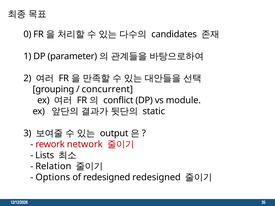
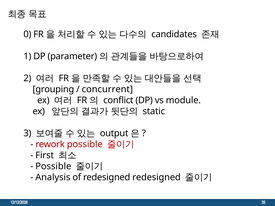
rework network: network -> possible
Lists: Lists -> First
Relation at (53, 166): Relation -> Possible
Options: Options -> Analysis
